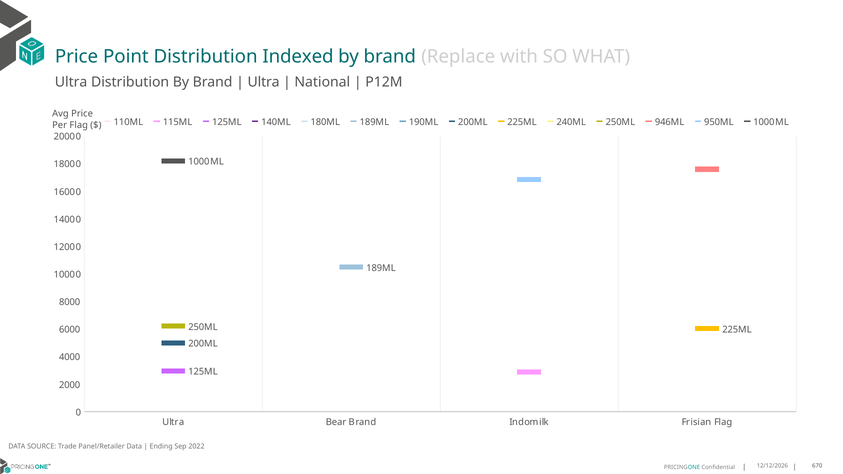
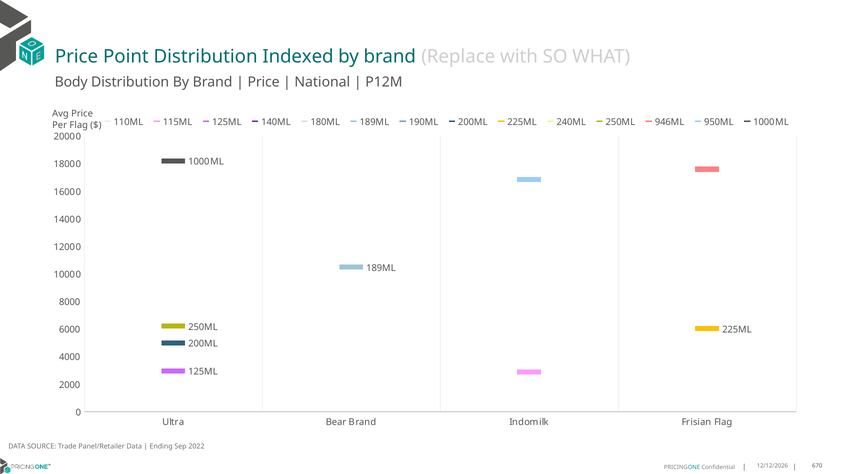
Ultra at (71, 82): Ultra -> Body
Ultra at (264, 82): Ultra -> Price
